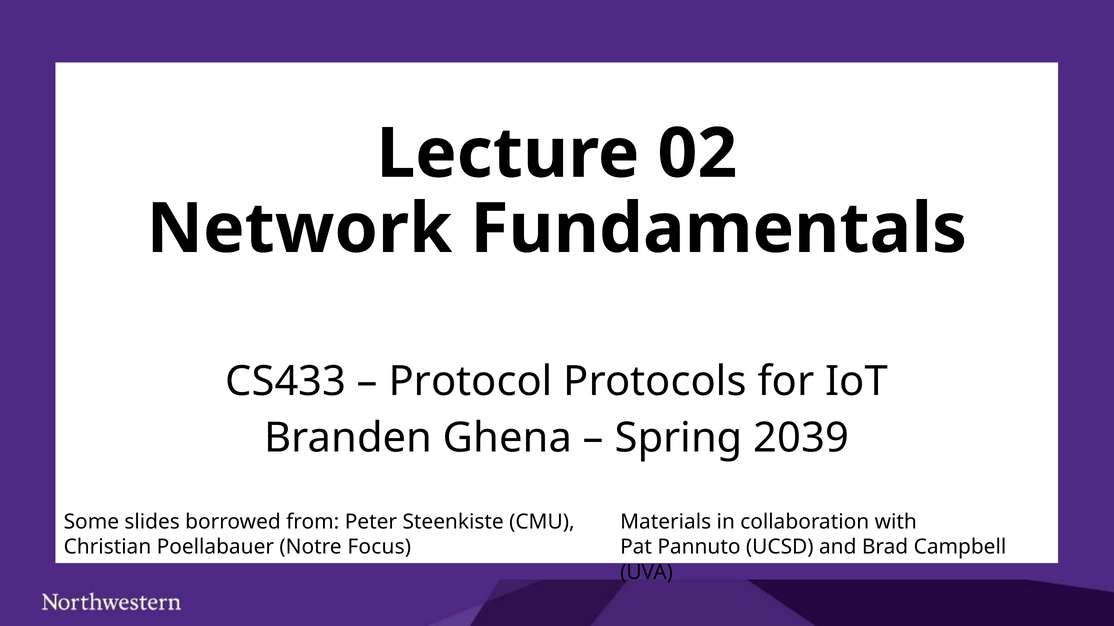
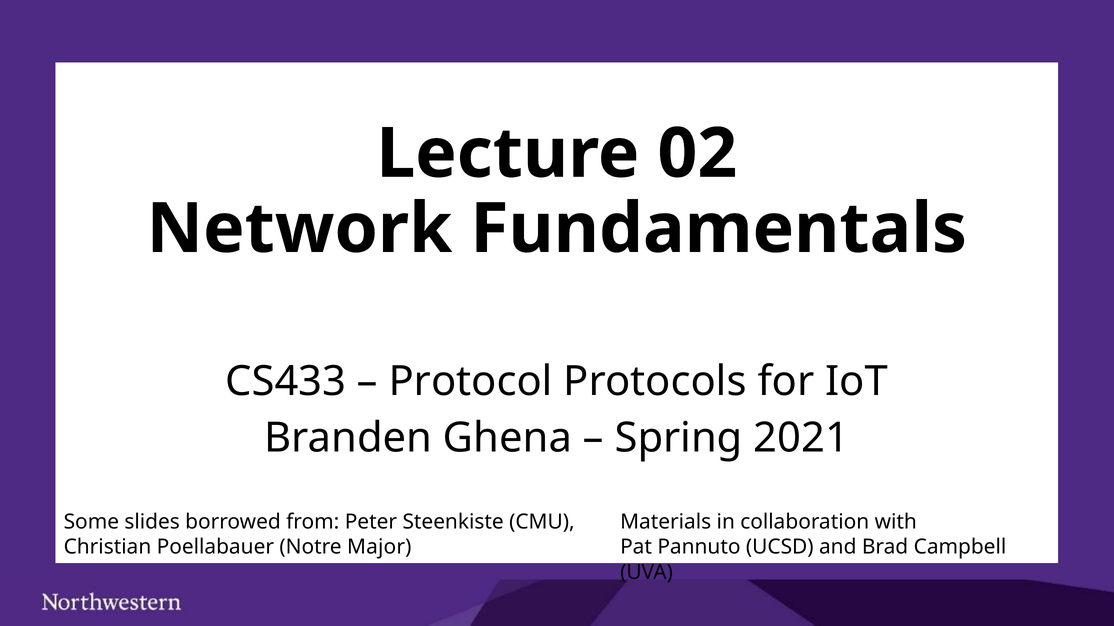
2039: 2039 -> 2021
Focus: Focus -> Major
